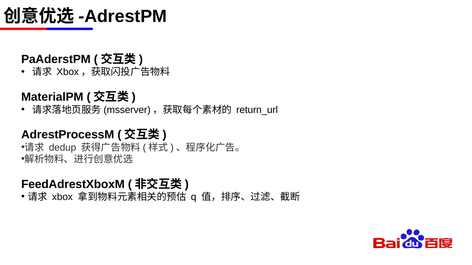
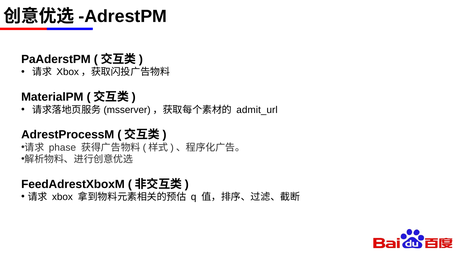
return_url: return_url -> admit_url
dedup: dedup -> phase
